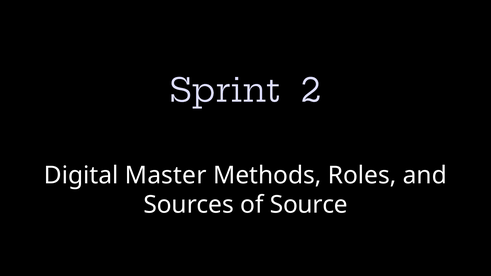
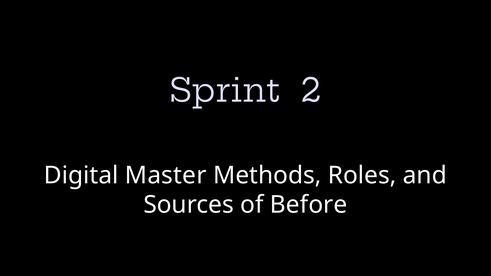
Source: Source -> Before
